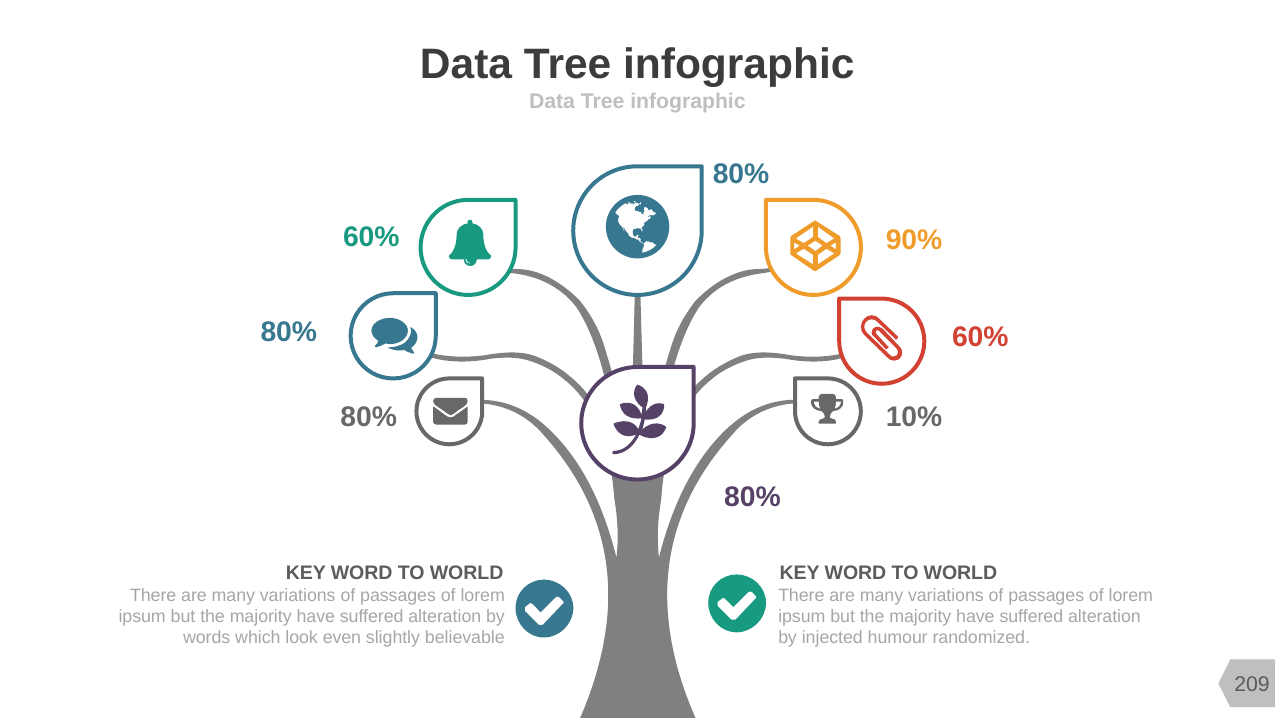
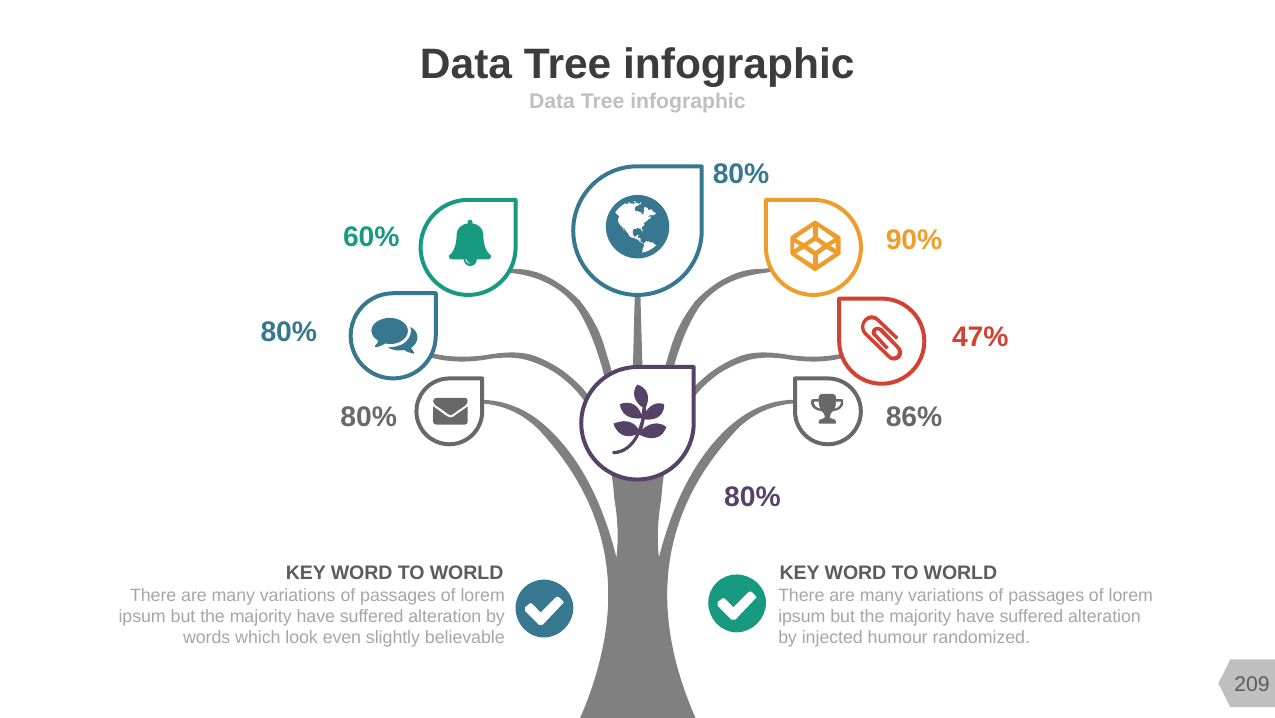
60% at (980, 337): 60% -> 47%
10%: 10% -> 86%
